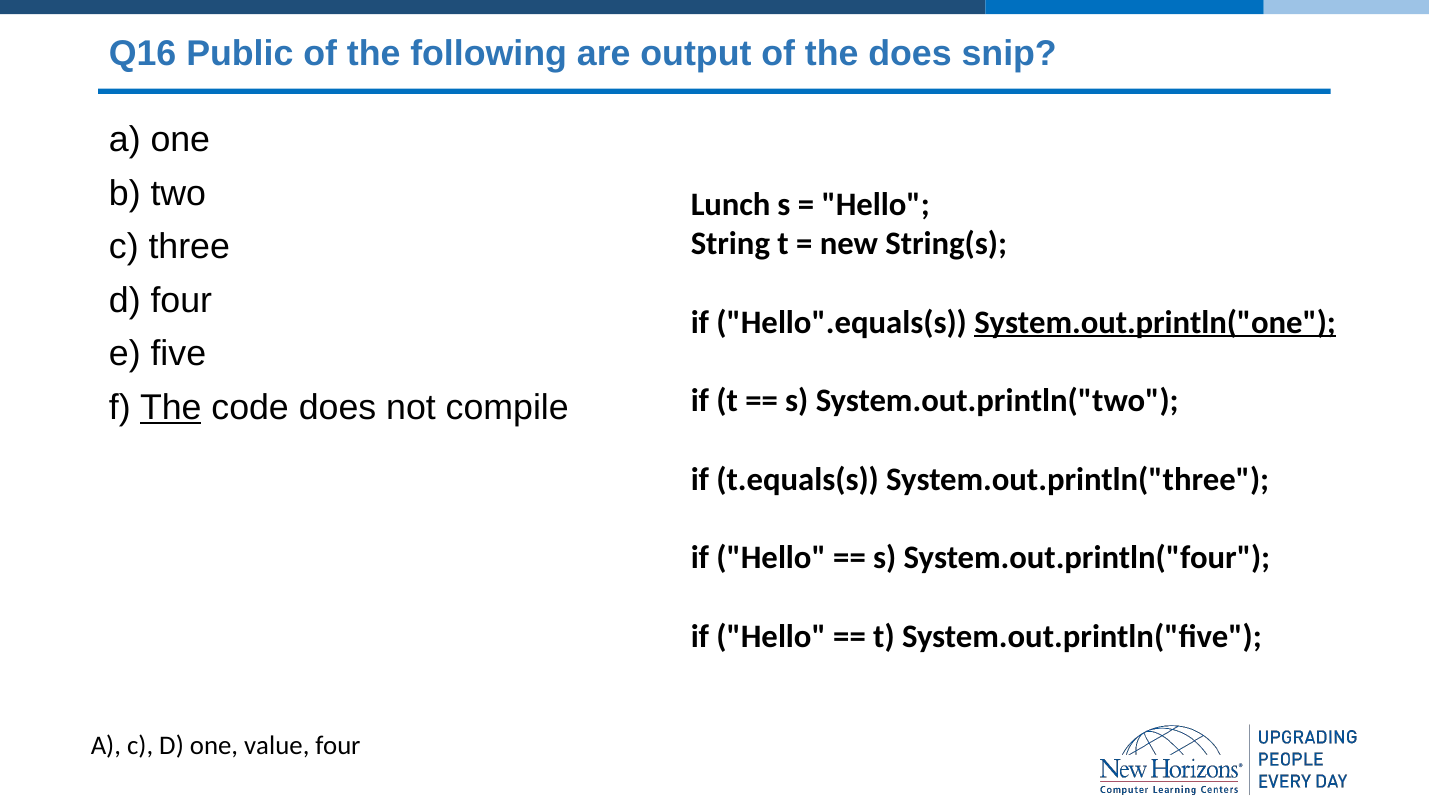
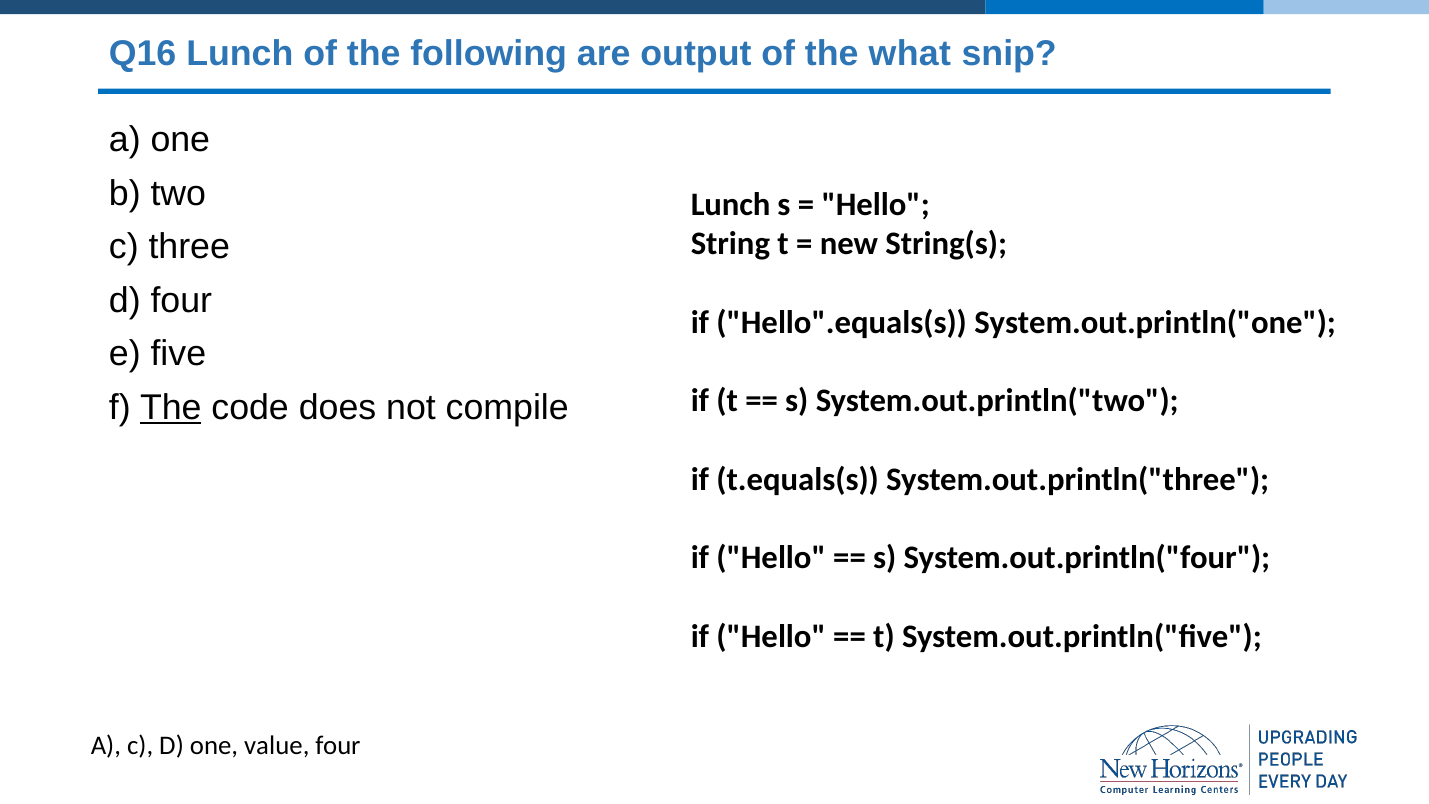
Q16 Public: Public -> Lunch
the does: does -> what
System.out.println("one underline: present -> none
